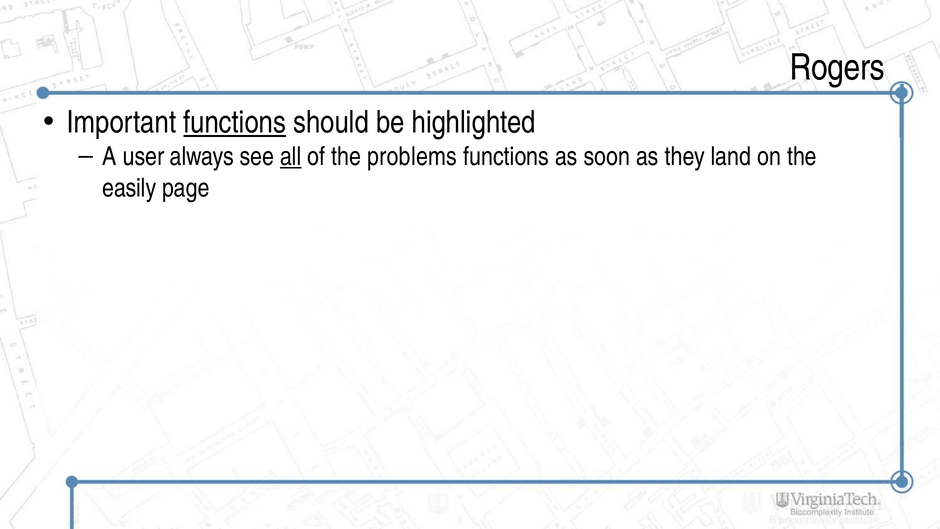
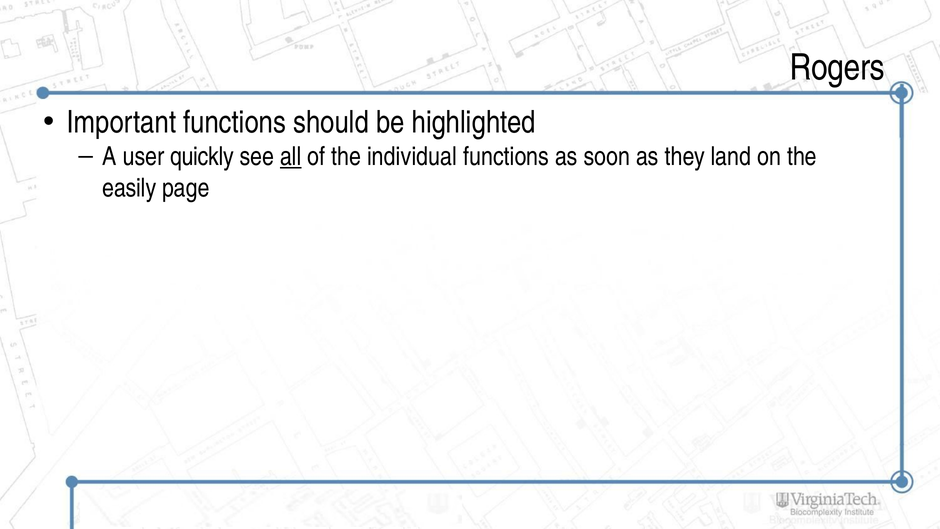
functions at (235, 122) underline: present -> none
always: always -> quickly
problems: problems -> individual
